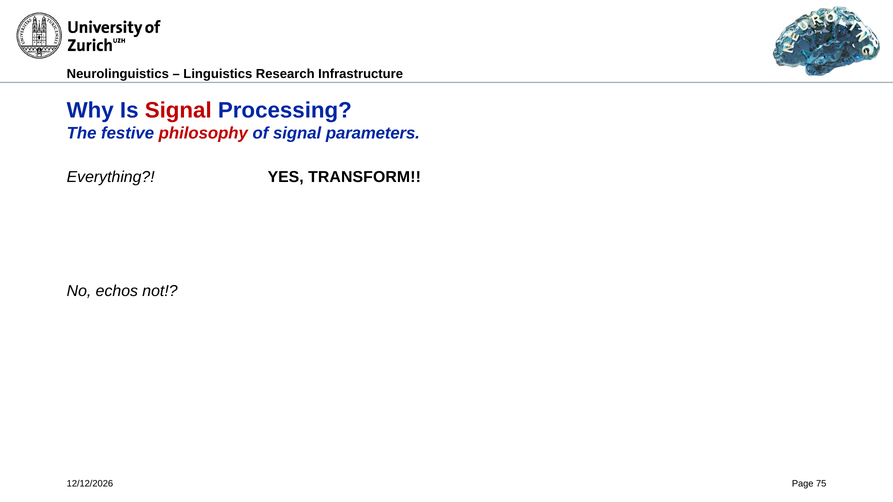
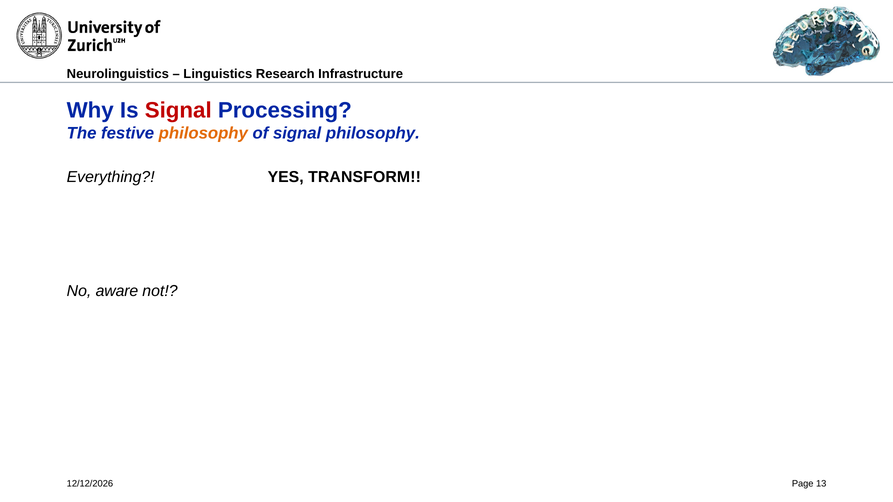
philosophy at (203, 134) colour: red -> orange
signal parameters: parameters -> philosophy
echos: echos -> aware
75: 75 -> 13
